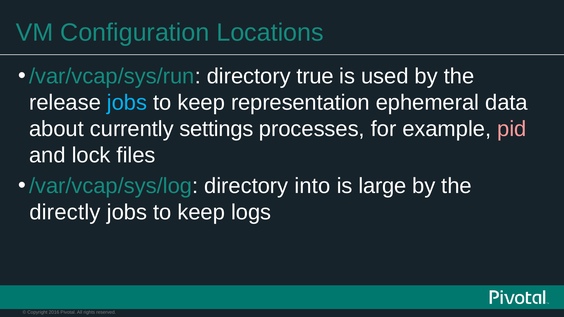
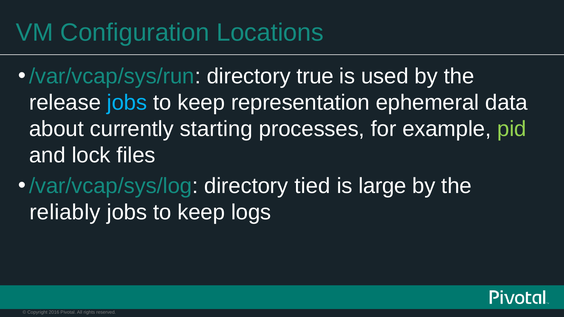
settings: settings -> starting
pid colour: pink -> light green
into: into -> tied
directly: directly -> reliably
